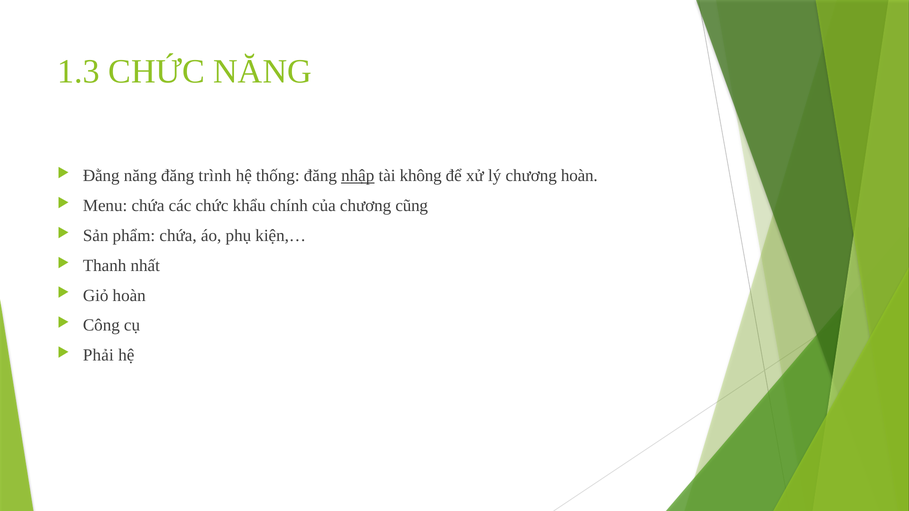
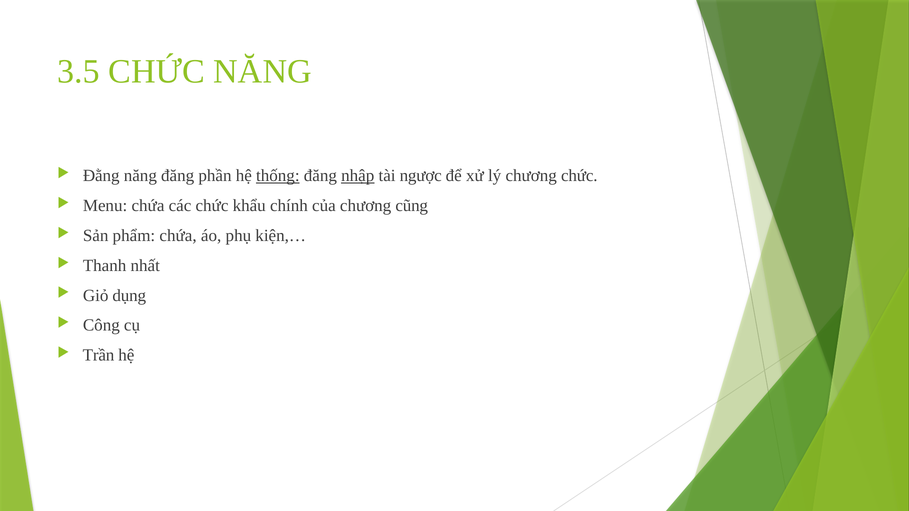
1.3: 1.3 -> 3.5
trình: trình -> phần
thống underline: none -> present
không: không -> ngược
chương hoàn: hoàn -> chức
Giỏ hoàn: hoàn -> dụng
Phải: Phải -> Trần
